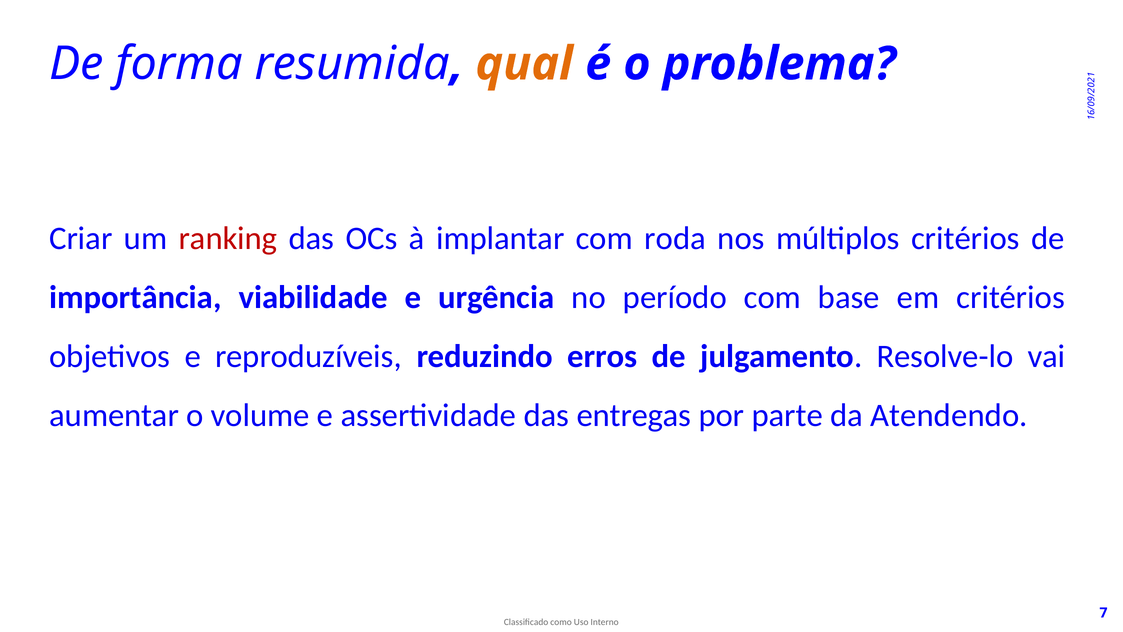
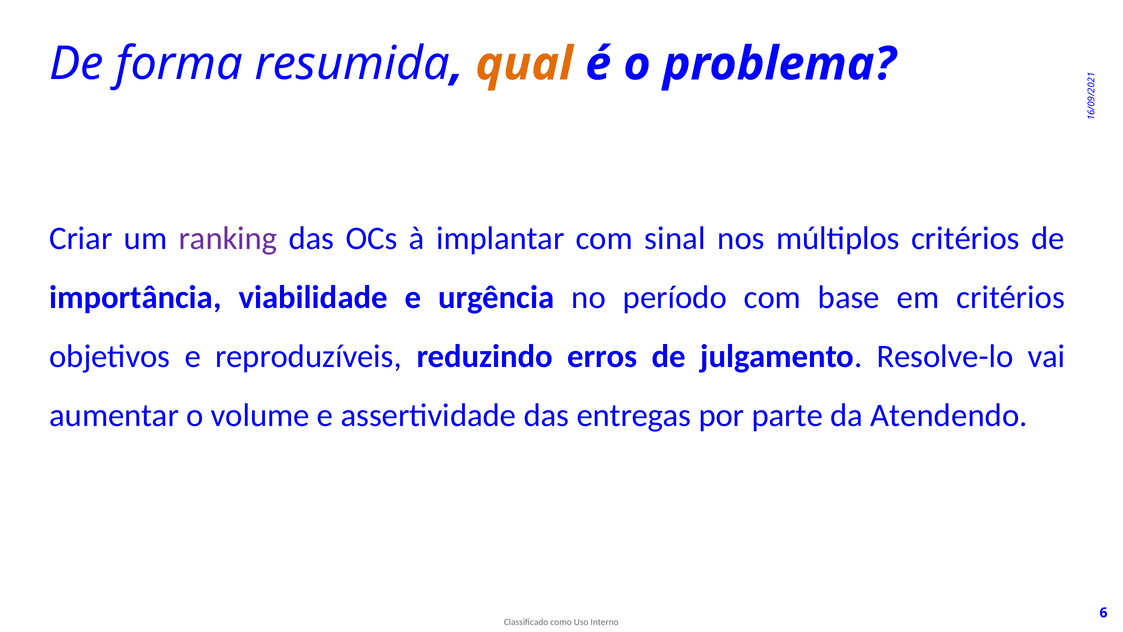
ranking colour: red -> purple
roda: roda -> sinal
7 at (1104, 612): 7 -> 6
